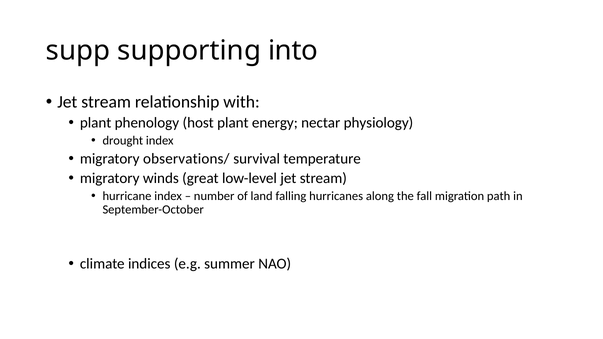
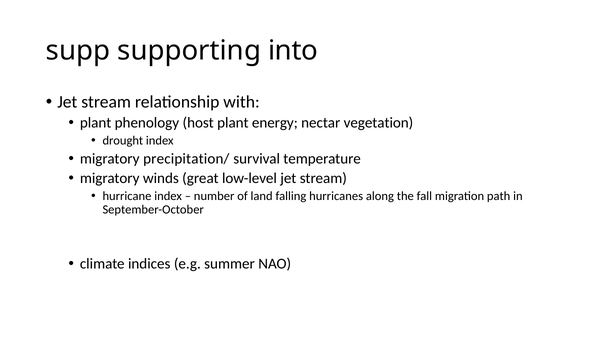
physiology: physiology -> vegetation
observations/: observations/ -> precipitation/
